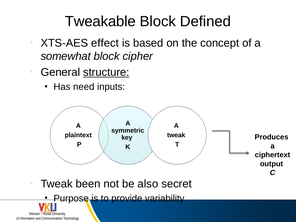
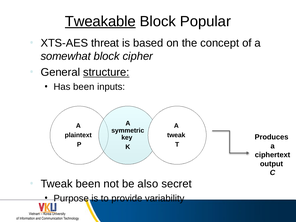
Tweakable underline: none -> present
Defined: Defined -> Popular
effect: effect -> threat
Has need: need -> been
